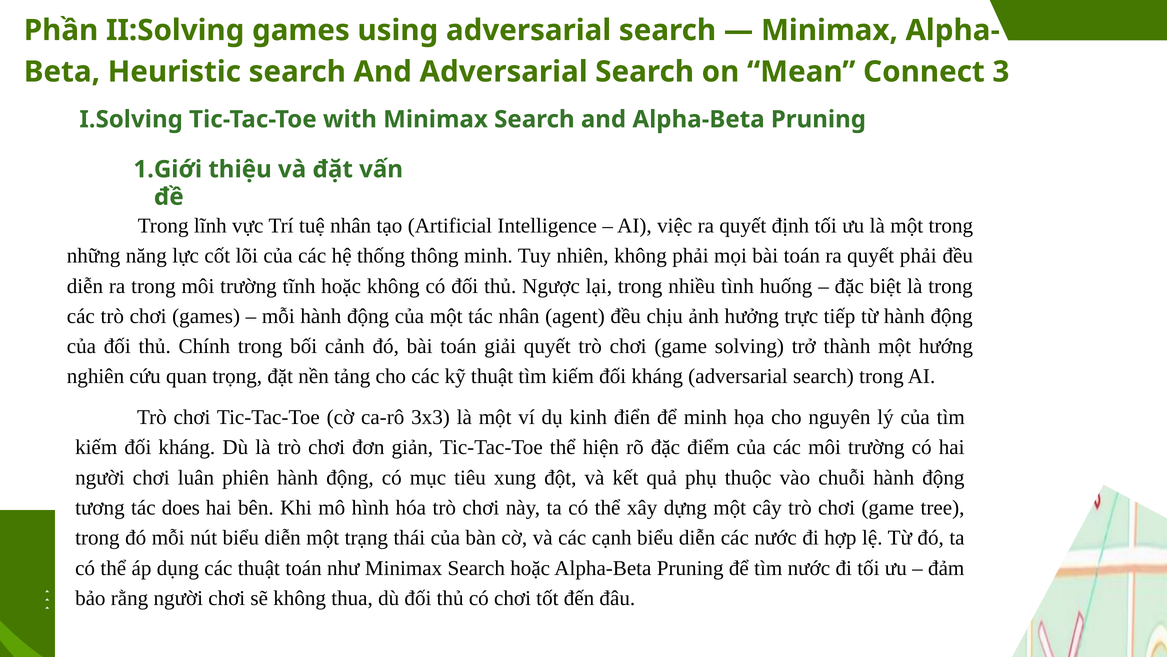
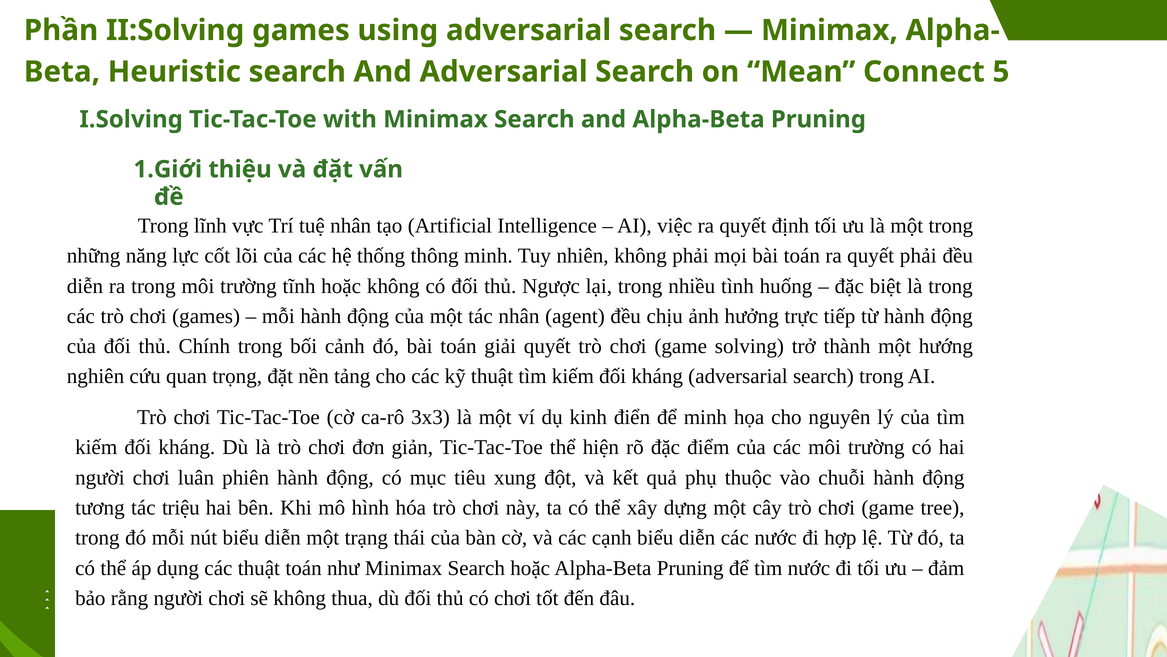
3: 3 -> 5
does: does -> triệu
